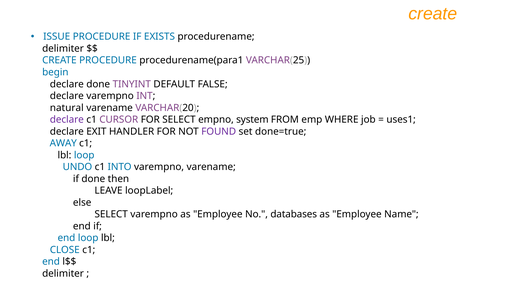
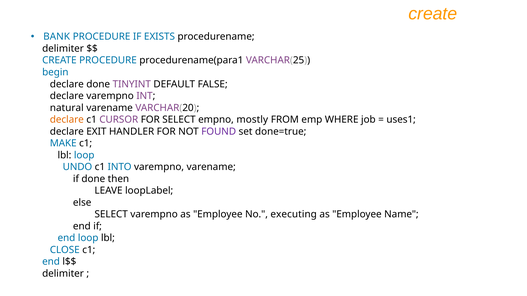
ISSUE: ISSUE -> BANK
declare at (67, 120) colour: purple -> orange
system: system -> mostly
AWAY: AWAY -> MAKE
databases: databases -> executing
